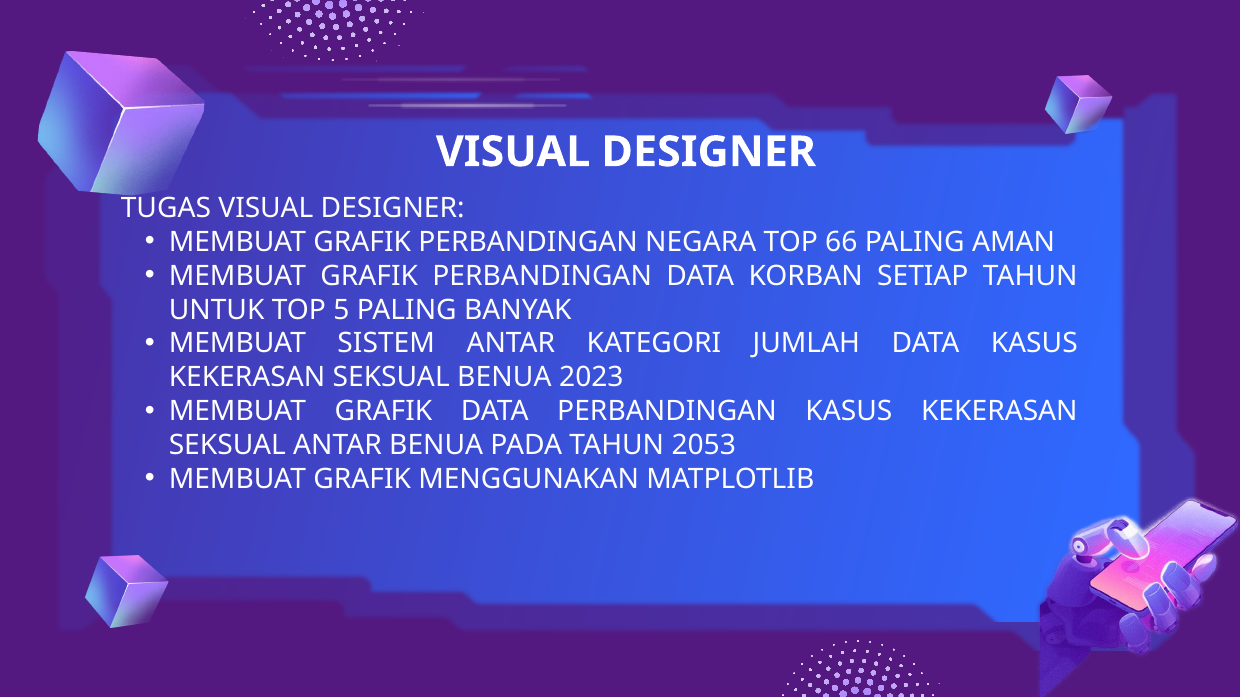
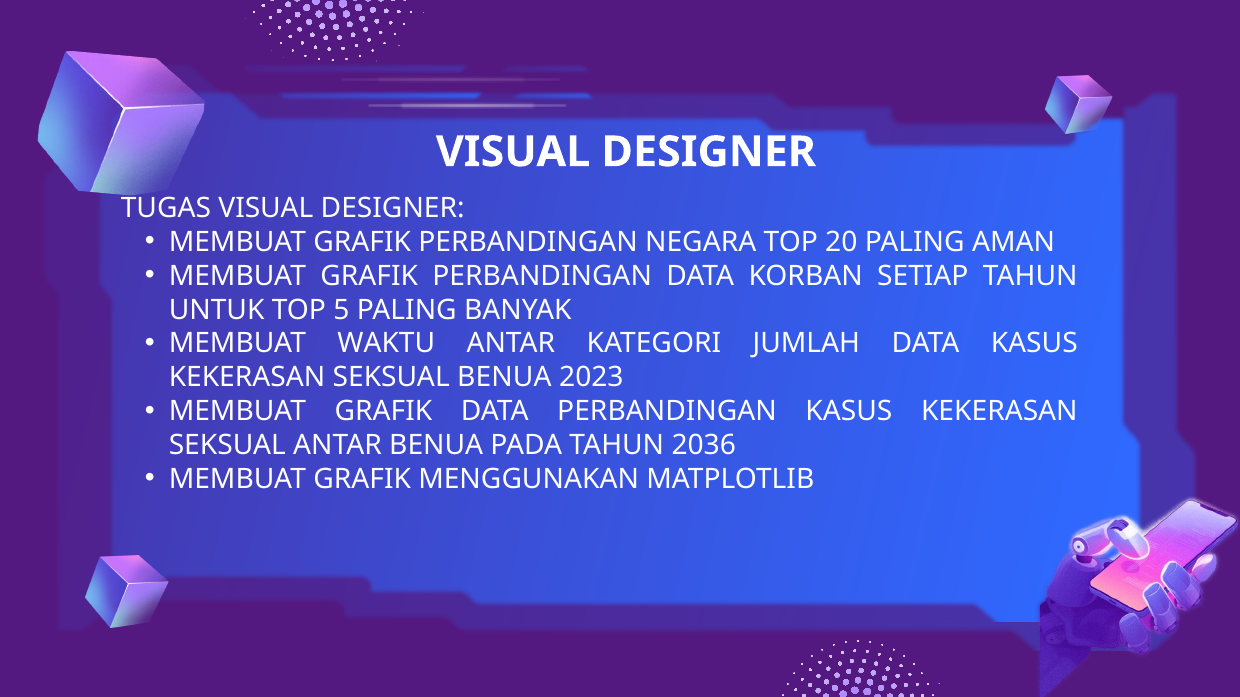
66: 66 -> 20
SISTEM: SISTEM -> WAKTU
2053: 2053 -> 2036
